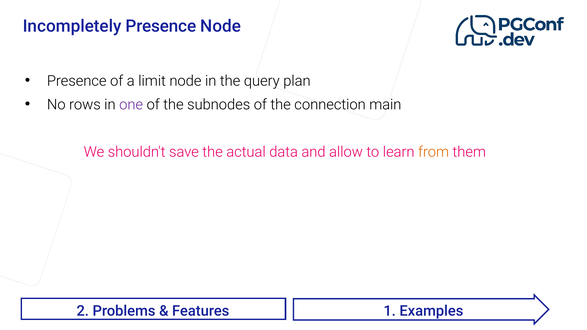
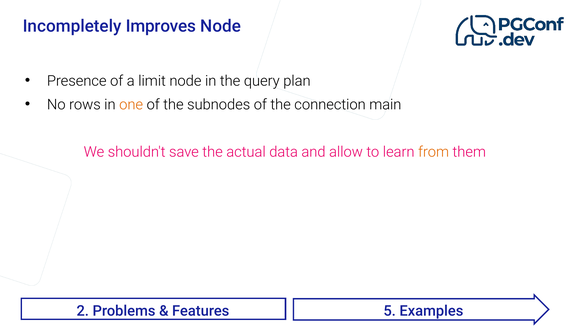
Incompletely Presence: Presence -> Improves
one colour: purple -> orange
1: 1 -> 5
